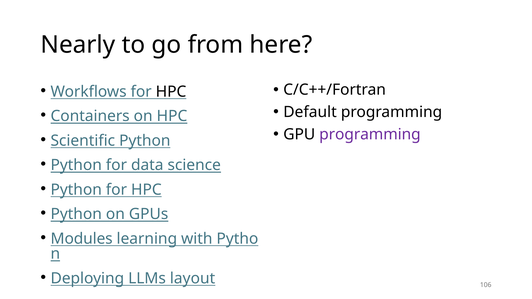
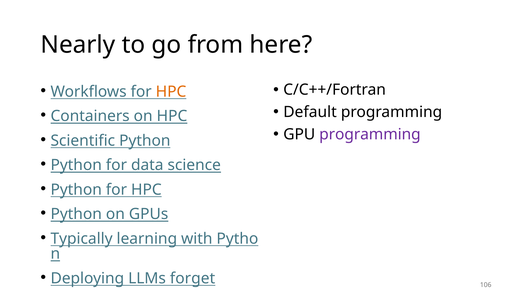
HPC at (171, 92) colour: black -> orange
Modules: Modules -> Typically
layout: layout -> forget
